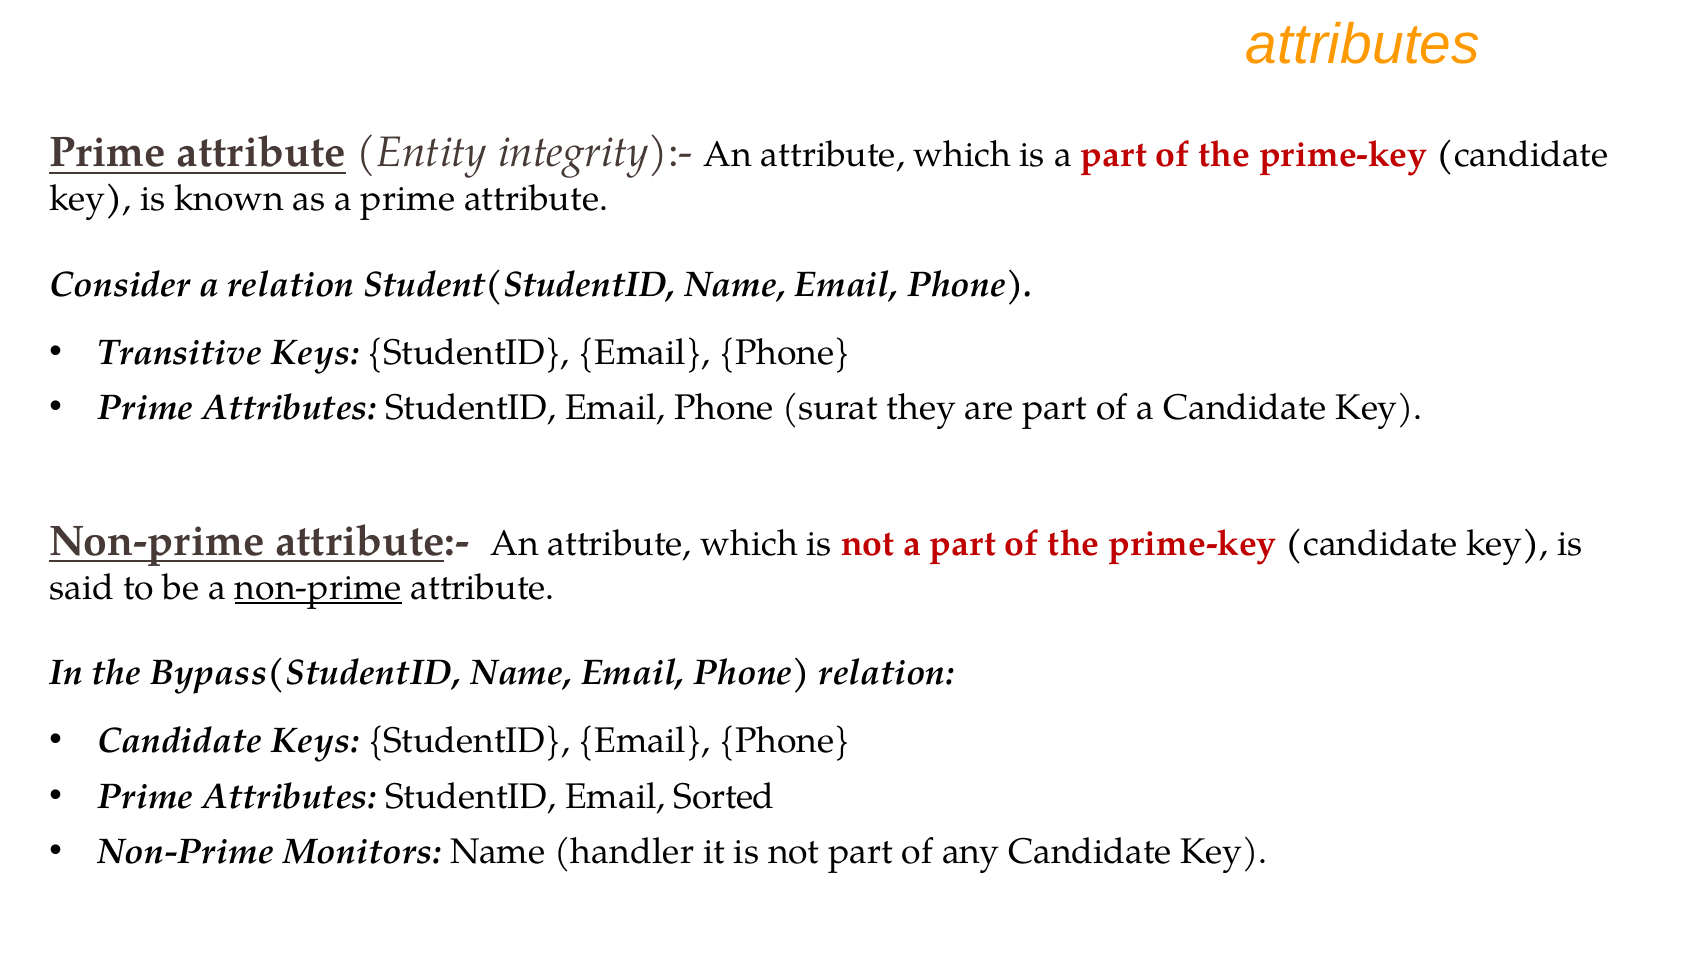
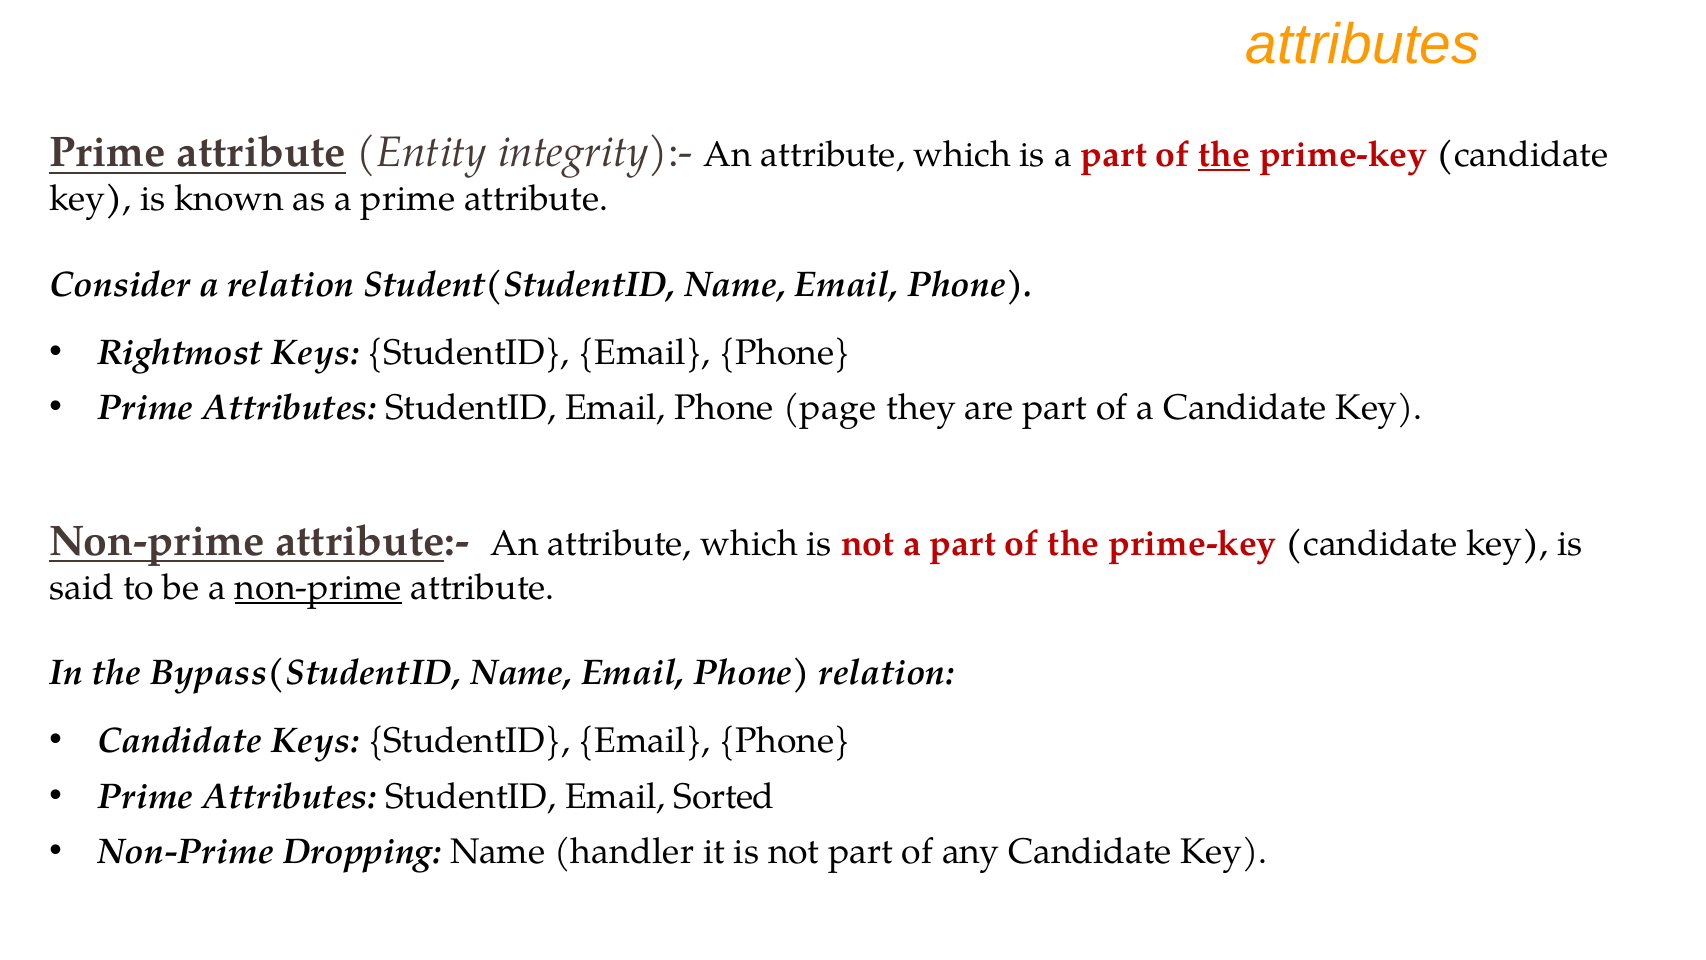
the at (1224, 155) underline: none -> present
Transitive: Transitive -> Rightmost
surat: surat -> page
Monitors: Monitors -> Dropping
